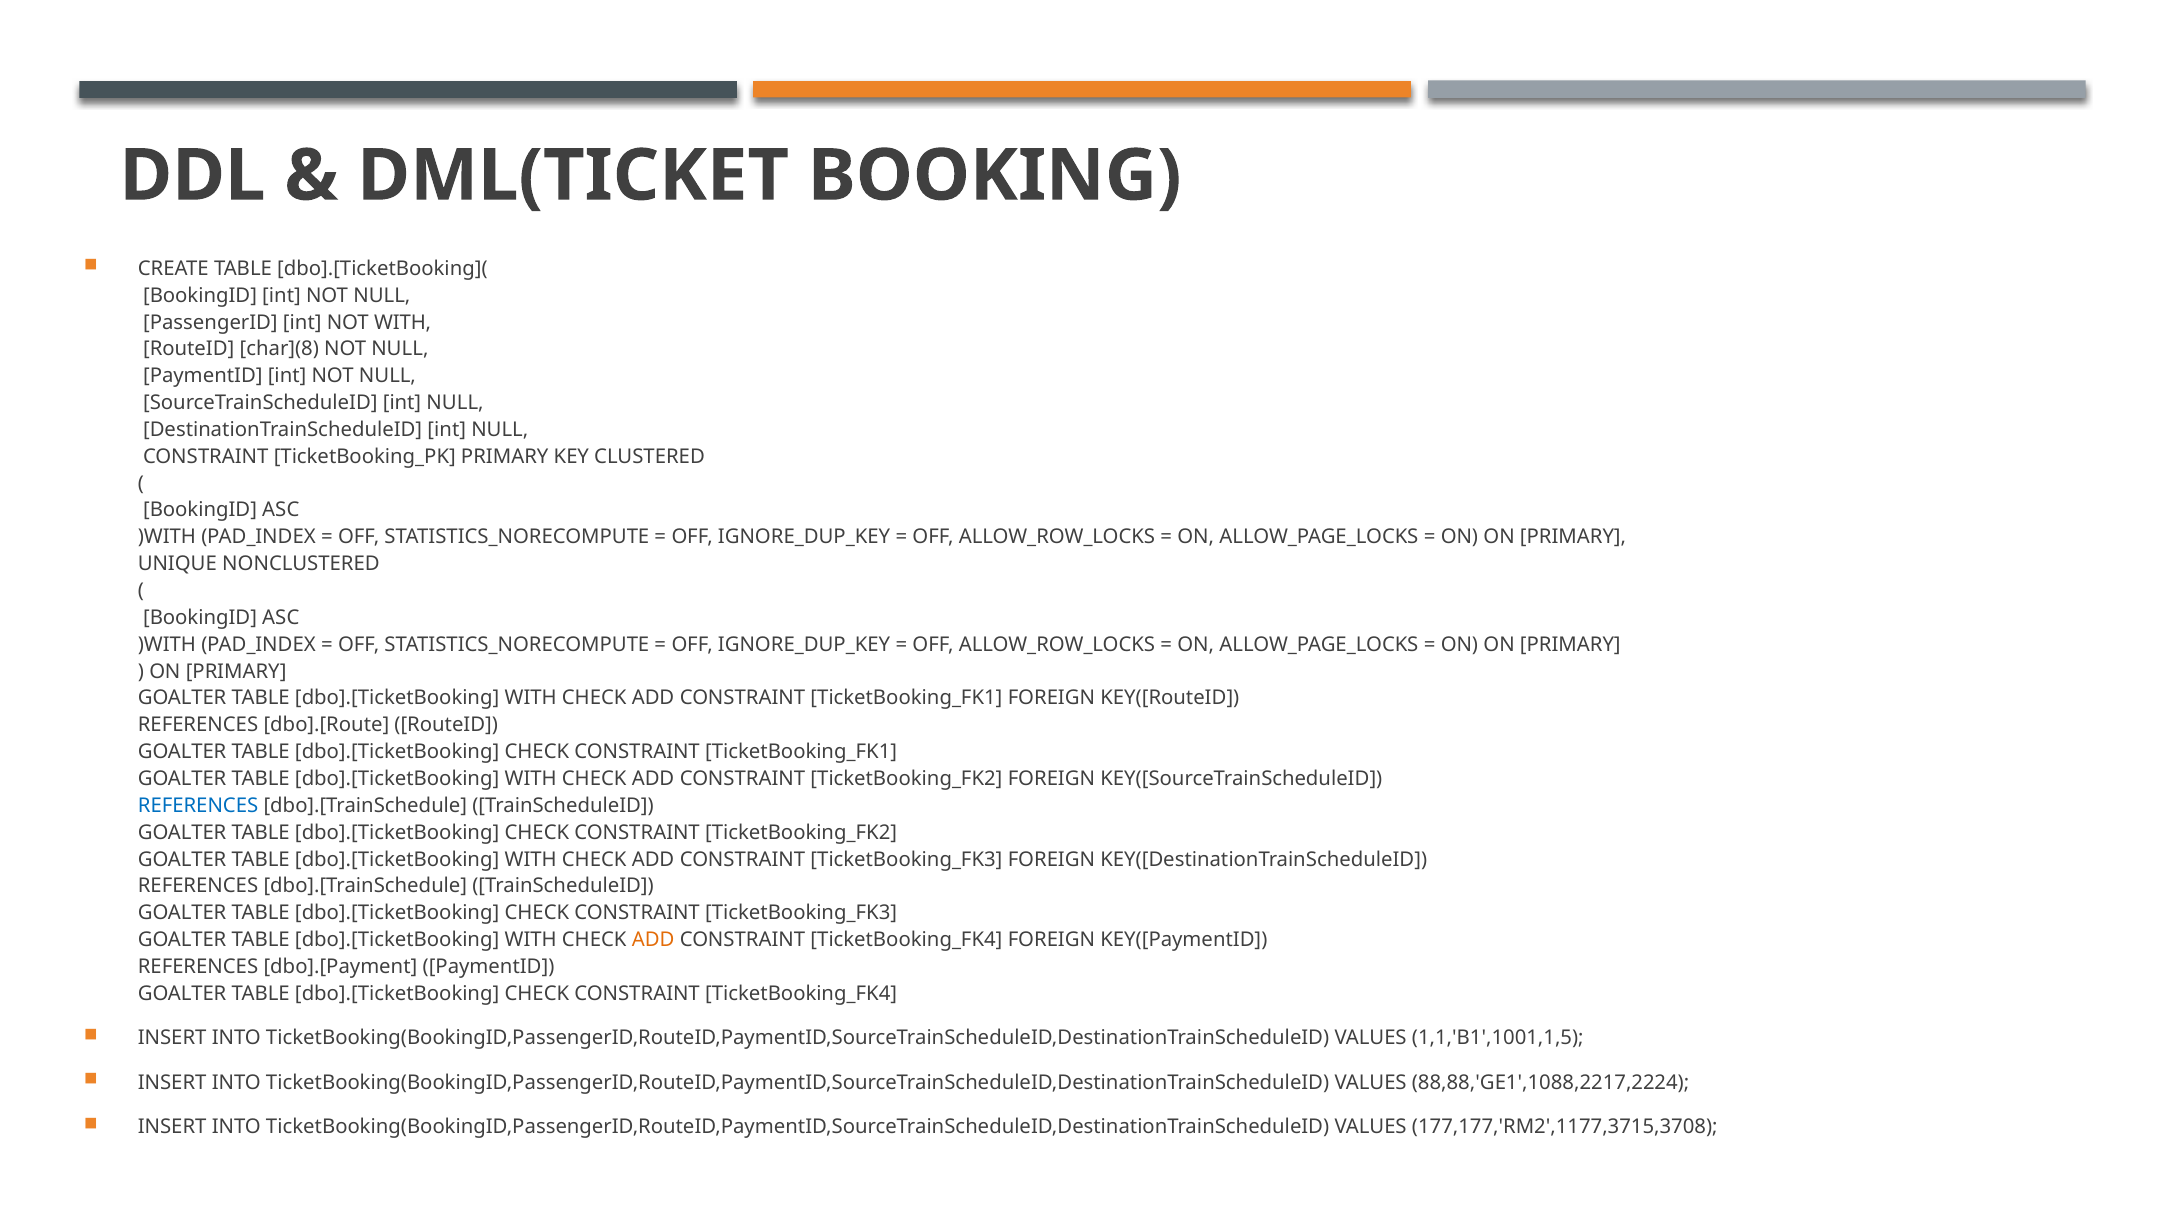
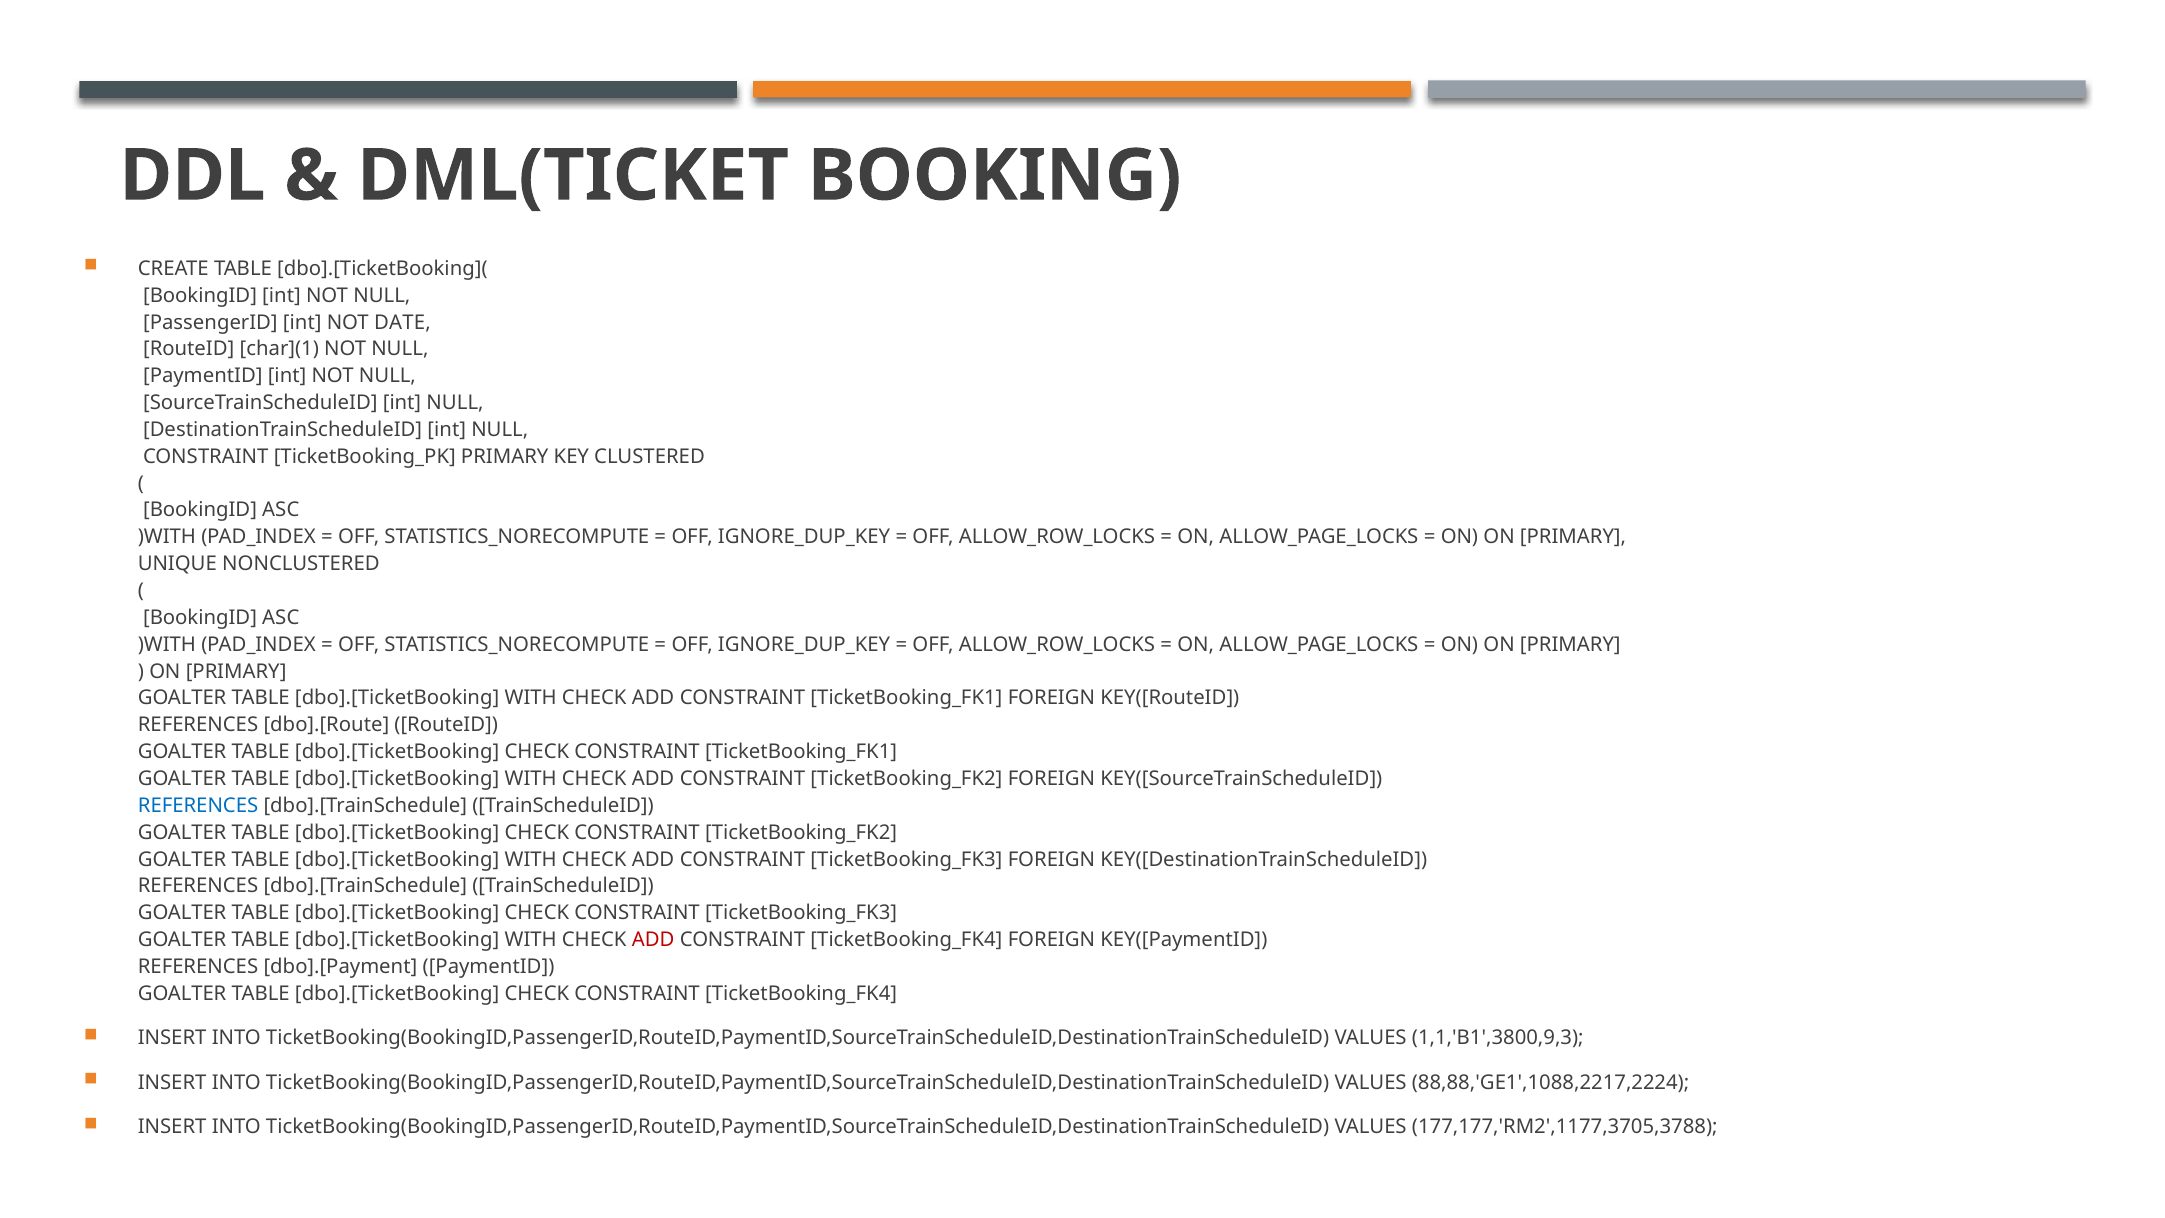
NOT WITH: WITH -> DATE
char](8: char](8 -> char](1
ADD at (653, 940) colour: orange -> red
1,1,'B1',1001,1,5: 1,1,'B1',1001,1,5 -> 1,1,'B1',3800,9,3
177,177,'RM2',1177,3715,3708: 177,177,'RM2',1177,3715,3708 -> 177,177,'RM2',1177,3705,3788
